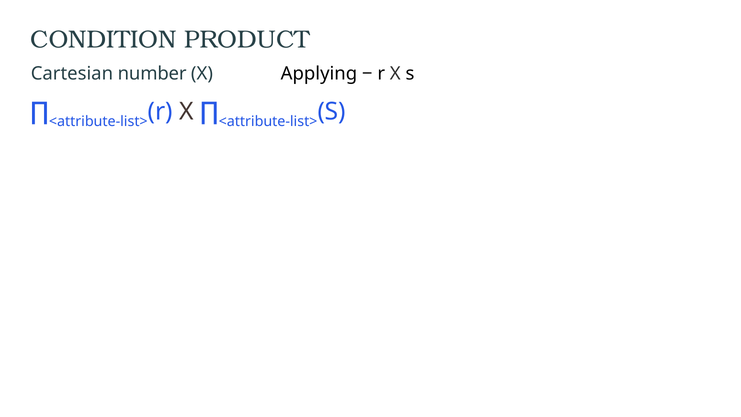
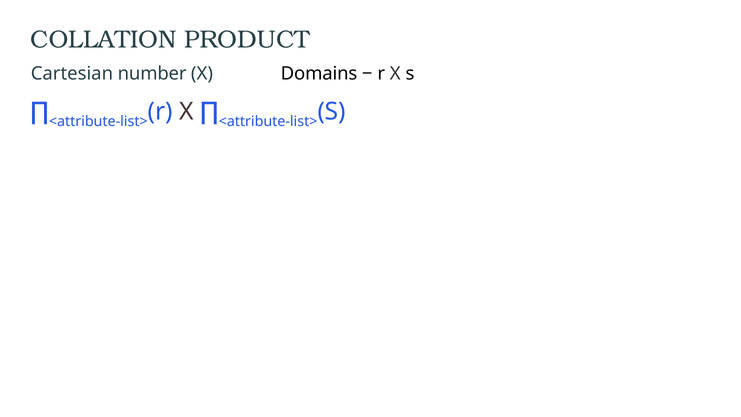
CONDITION: CONDITION -> COLLATION
Applying: Applying -> Domains
